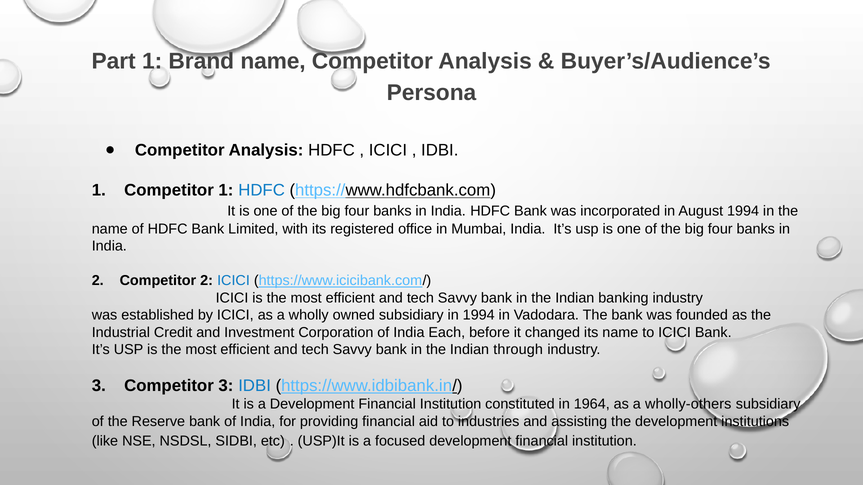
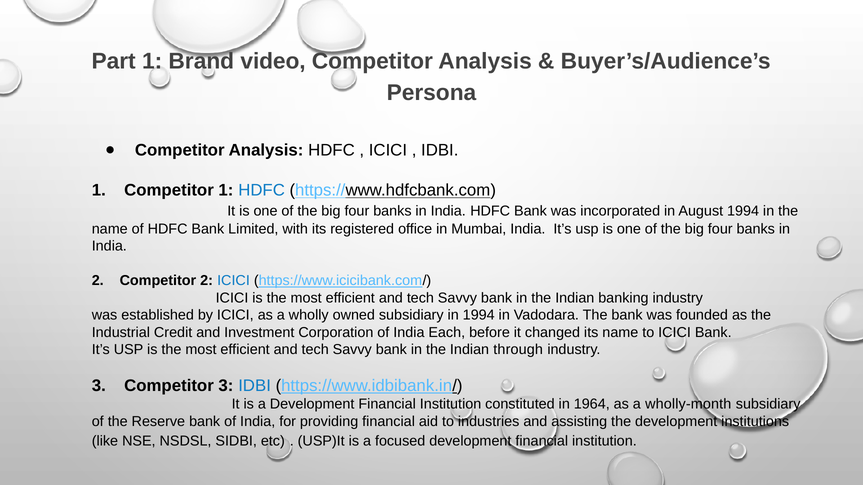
Brand name: name -> video
wholly-others: wholly-others -> wholly-month
